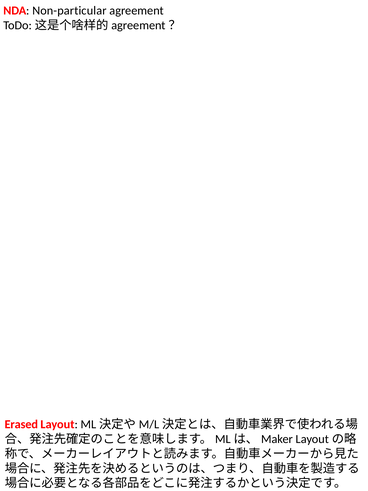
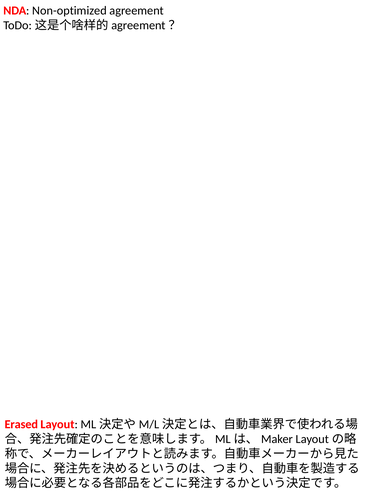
Non-particular: Non-particular -> Non-optimized
